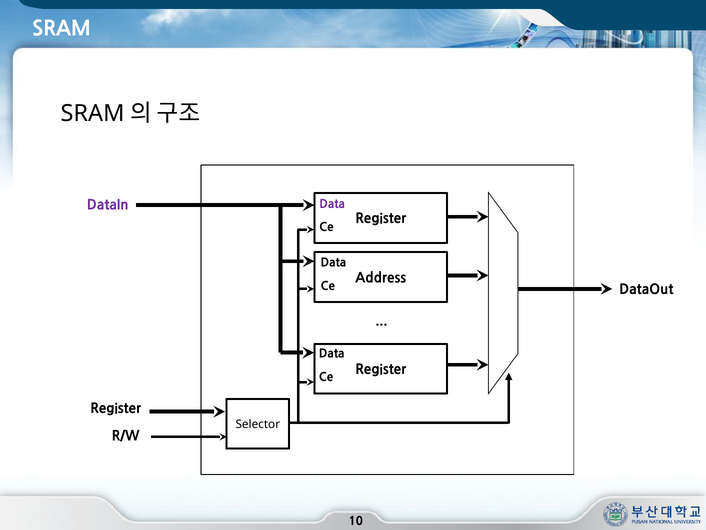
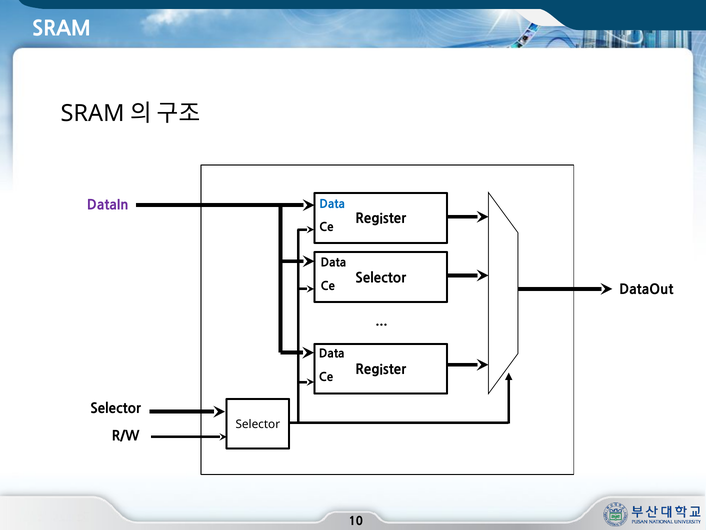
Data at (332, 204) colour: purple -> blue
Address at (381, 278): Address -> Selector
Register at (116, 408): Register -> Selector
